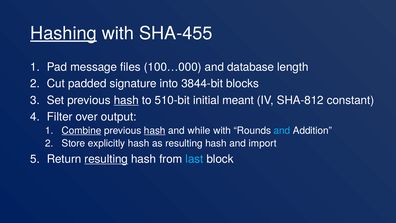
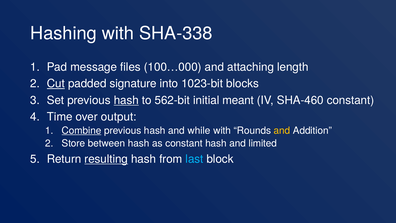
Hashing underline: present -> none
SHA-455: SHA-455 -> SHA-338
database: database -> attaching
Cut underline: none -> present
3844-bit: 3844-bit -> 1023-bit
510-bit: 510-bit -> 562-bit
SHA-812: SHA-812 -> SHA-460
Filter: Filter -> Time
hash at (155, 130) underline: present -> none
and at (282, 130) colour: light blue -> yellow
explicitly: explicitly -> between
as resulting: resulting -> constant
import: import -> limited
